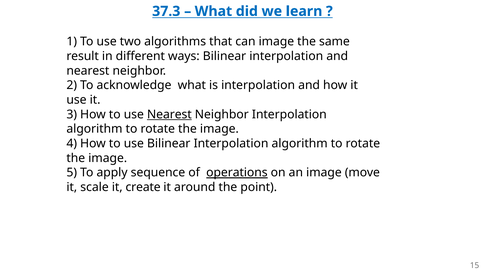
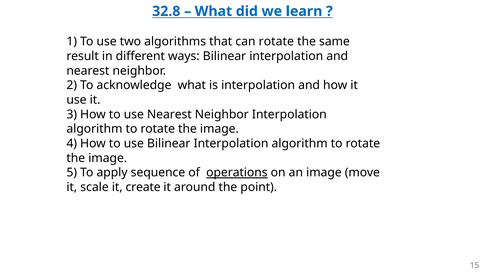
37.3: 37.3 -> 32.8
can image: image -> rotate
Nearest at (169, 114) underline: present -> none
